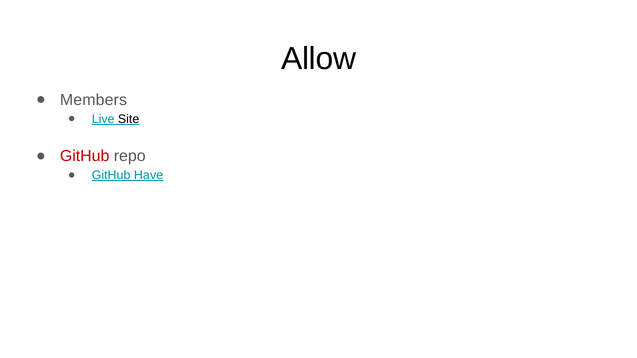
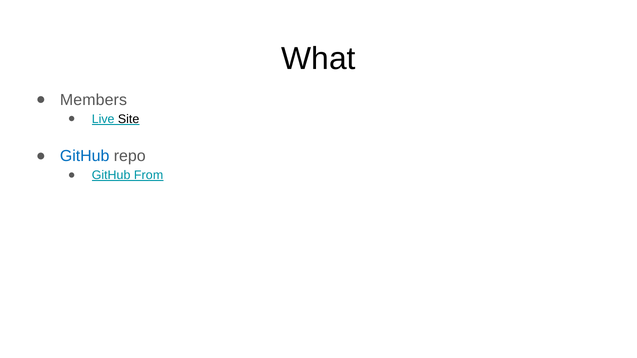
Allow: Allow -> What
GitHub at (85, 156) colour: red -> blue
Have: Have -> From
